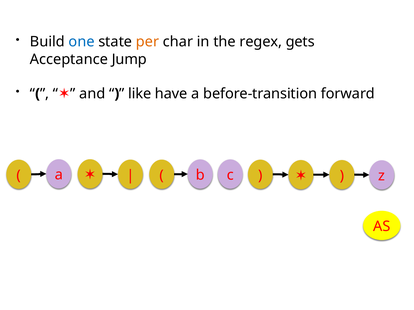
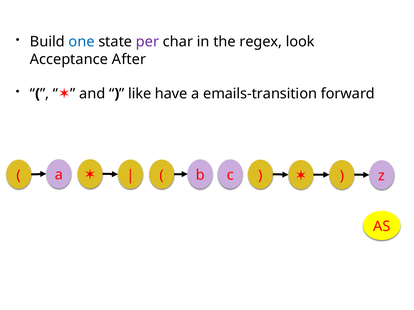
per colour: orange -> purple
gets: gets -> look
Jump: Jump -> After
before-transition: before-transition -> emails-transition
